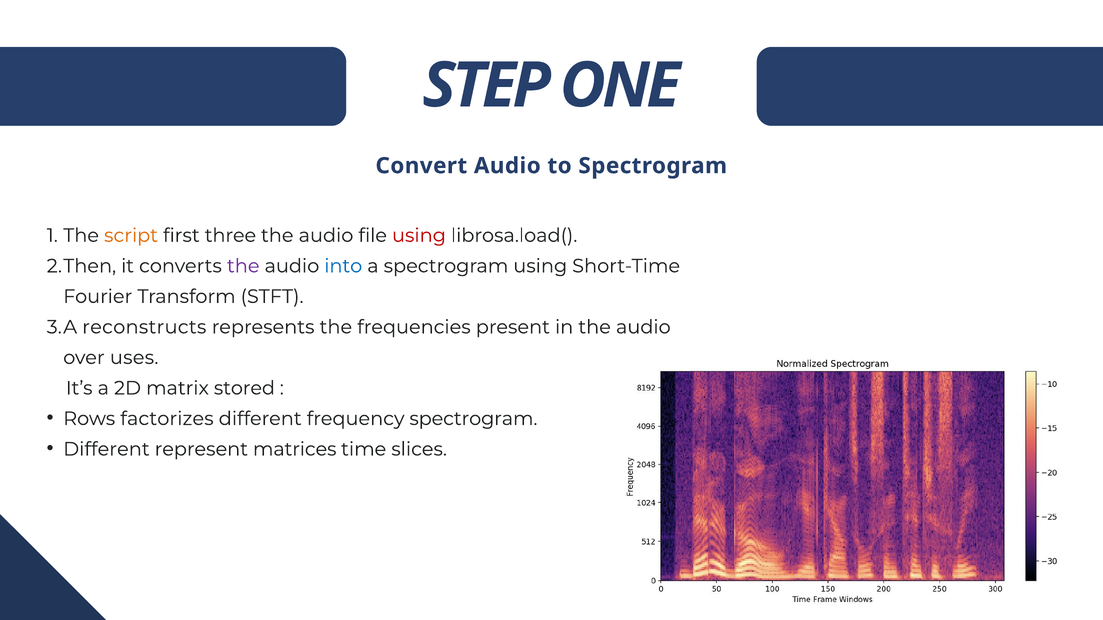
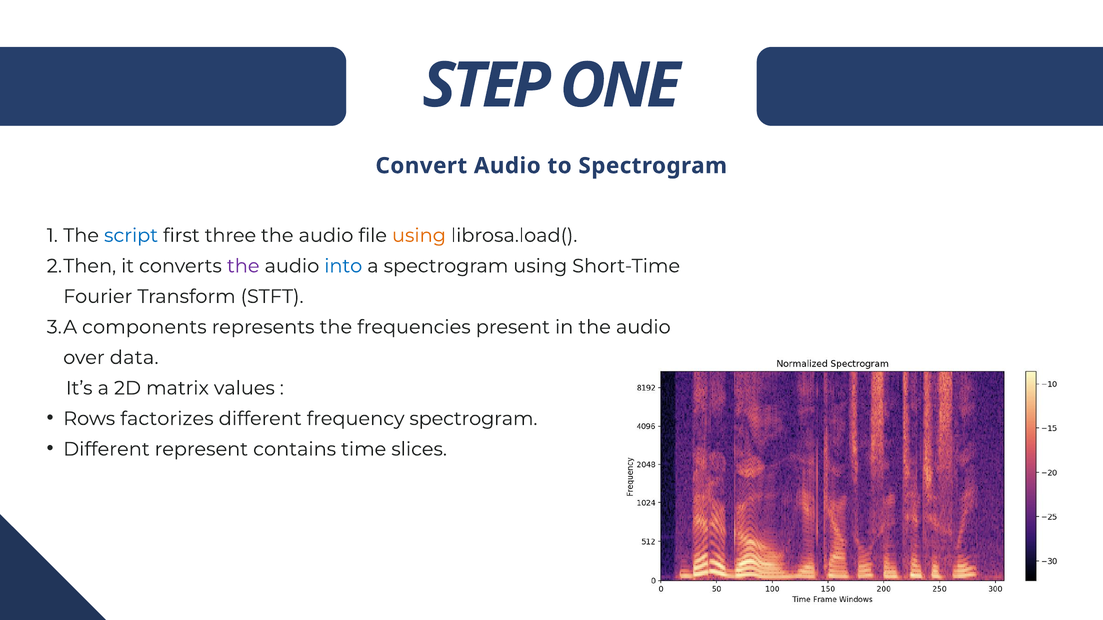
script colour: orange -> blue
using at (419, 236) colour: red -> orange
reconstructs: reconstructs -> components
uses: uses -> data
stored: stored -> values
matrices: matrices -> contains
